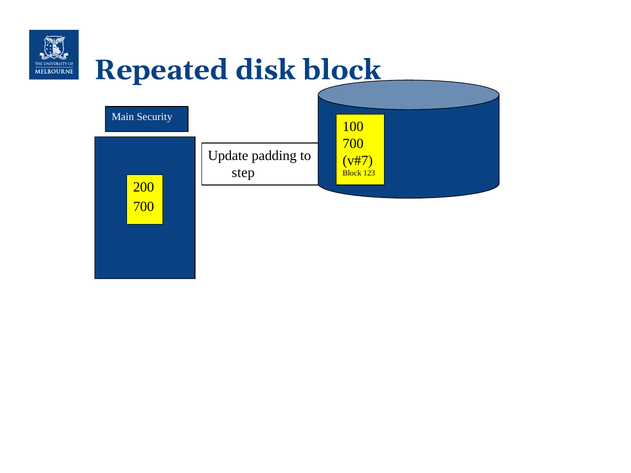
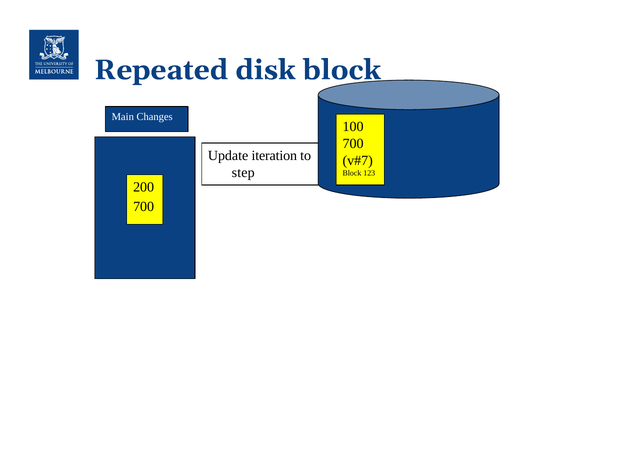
Security: Security -> Changes
padding: padding -> iteration
